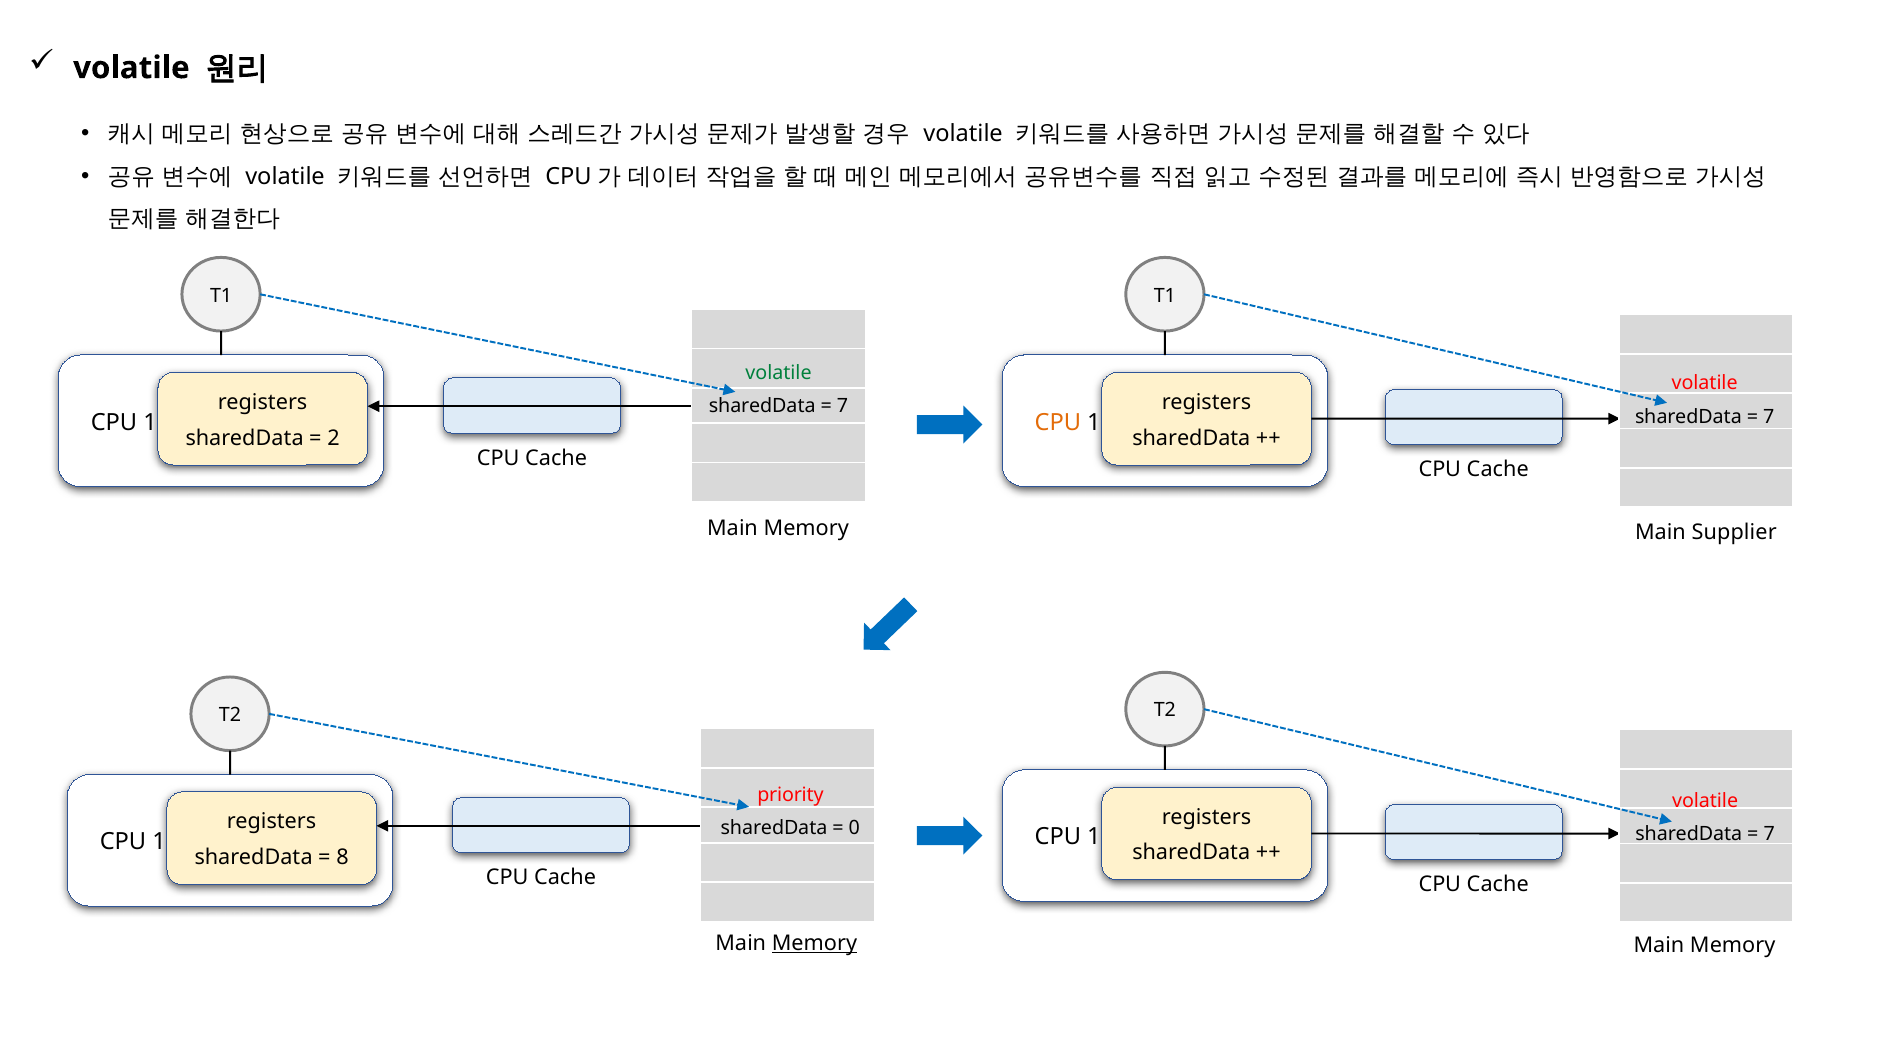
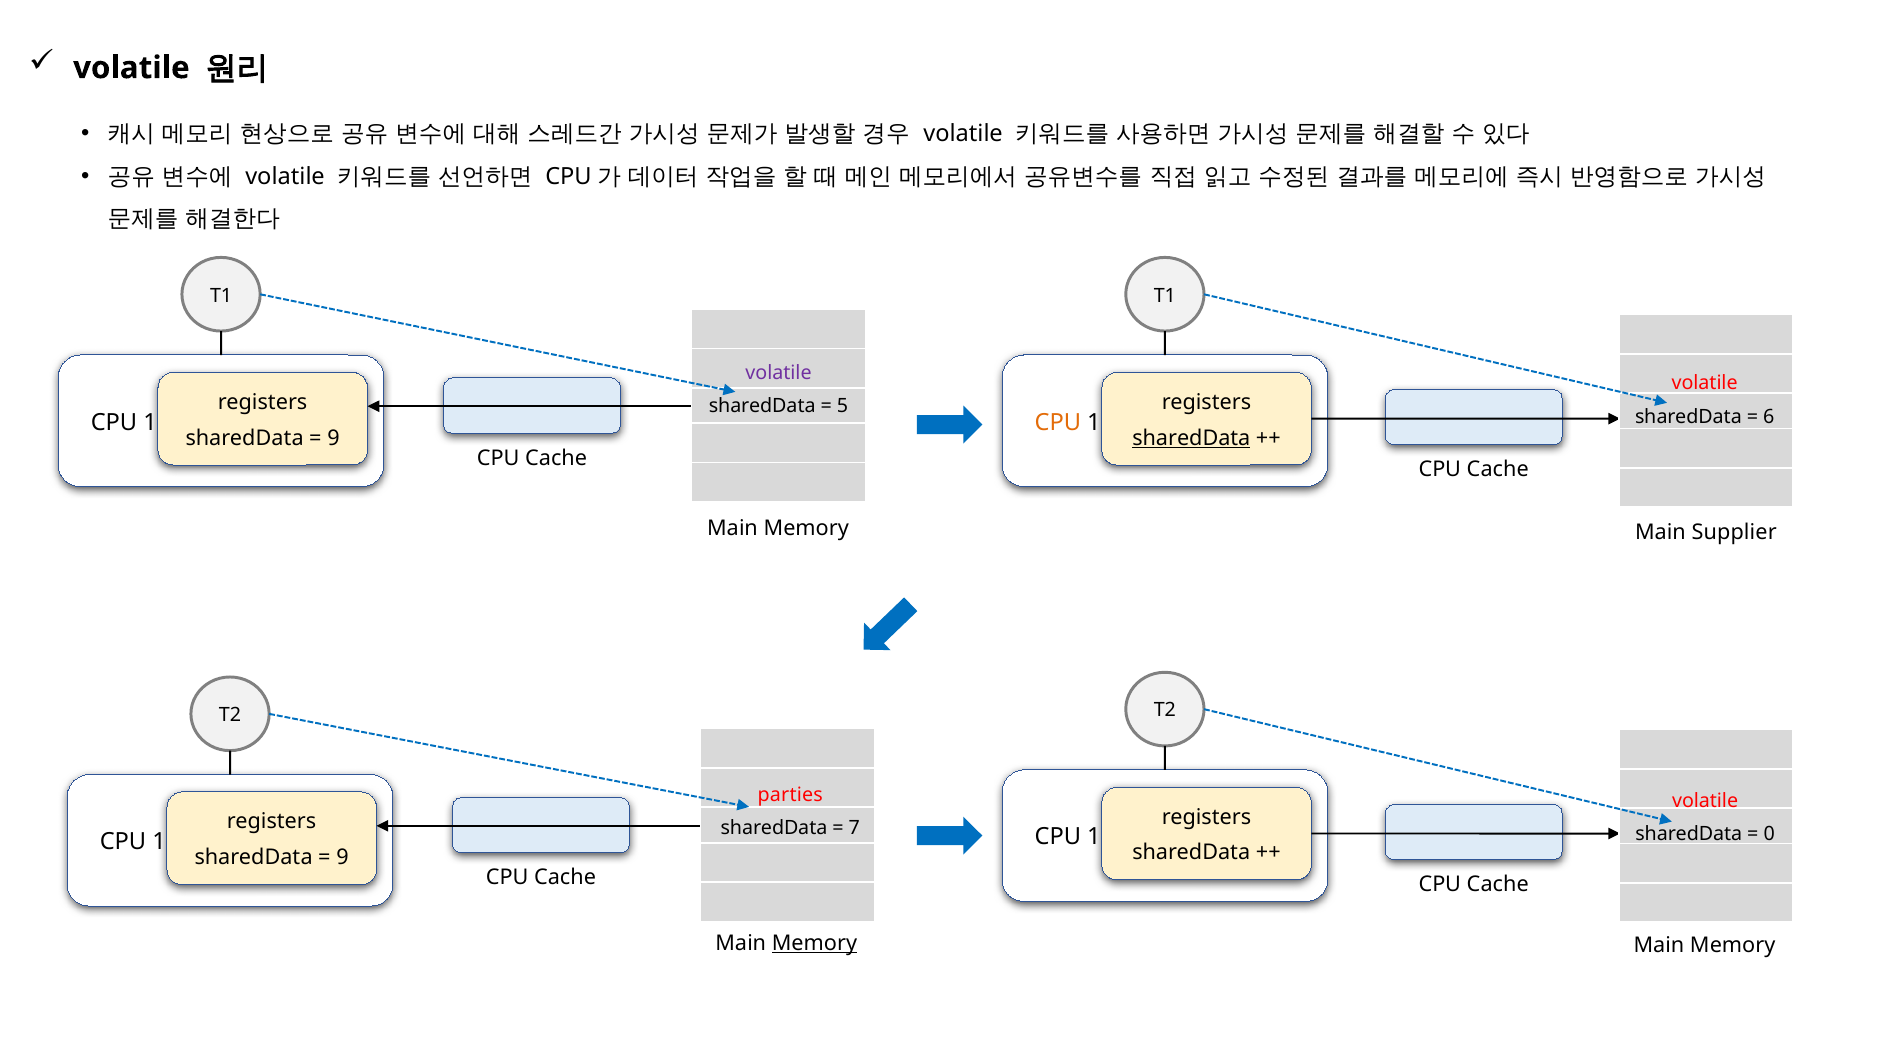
volatile at (779, 373) colour: green -> purple
7 at (843, 406): 7 -> 5
7 at (1769, 417): 7 -> 6
2 at (334, 438): 2 -> 9
sharedData at (1191, 438) underline: none -> present
priority: priority -> parties
0: 0 -> 7
7 at (1769, 834): 7 -> 0
8 at (343, 858): 8 -> 9
